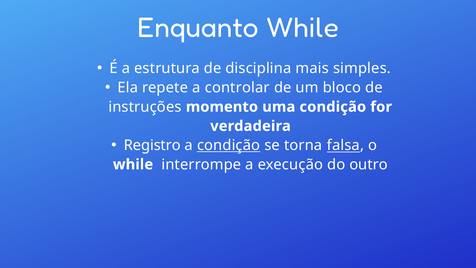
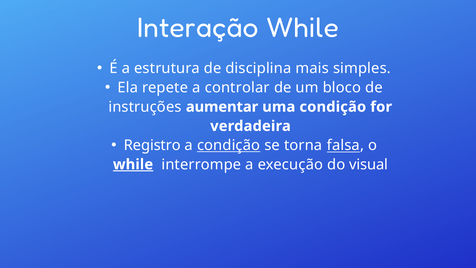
Enquanto: Enquanto -> Interação
momento: momento -> aumentar
while at (133, 164) underline: none -> present
outro: outro -> visual
